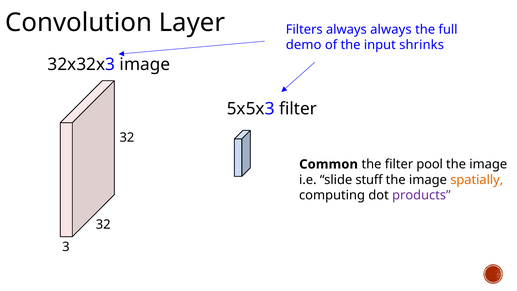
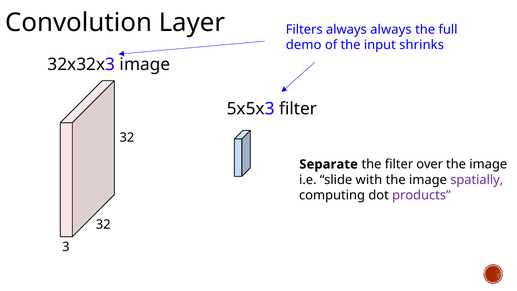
Common: Common -> Separate
pool: pool -> over
stuff: stuff -> with
spatially colour: orange -> purple
